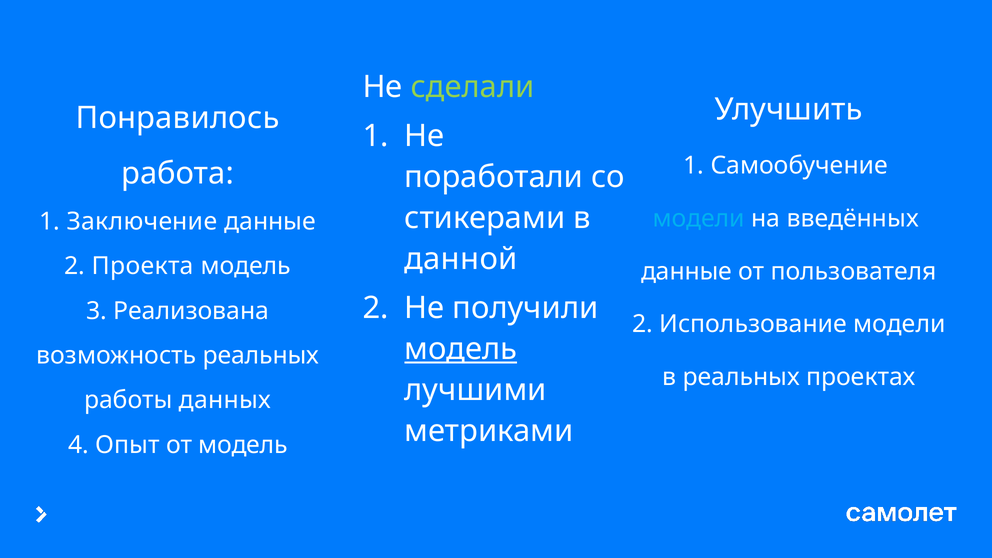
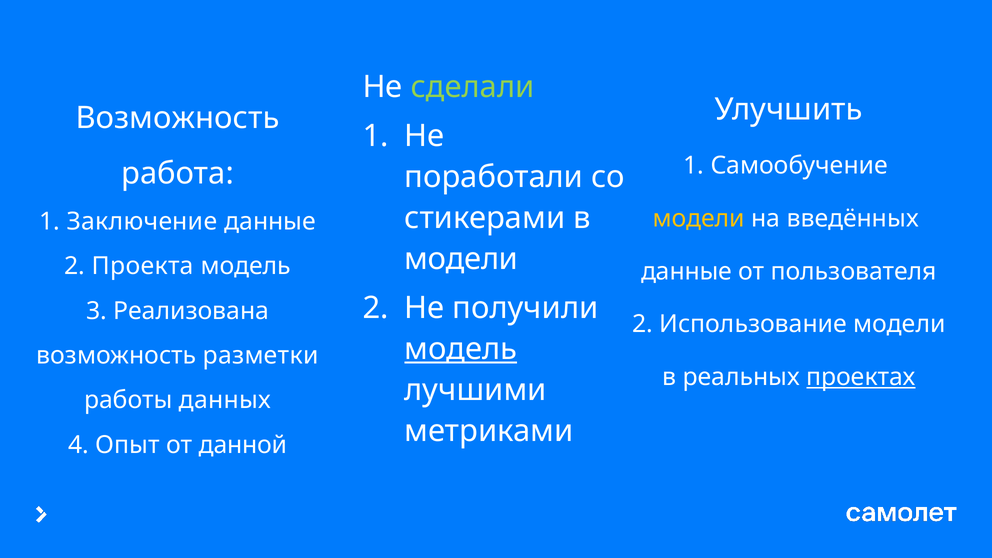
Понравилось at (178, 118): Понравилось -> Возможность
модели at (699, 218) colour: light blue -> yellow
данной at (461, 259): данной -> модели
возможность реальных: реальных -> разметки
проектах underline: none -> present
от модель: модель -> данной
